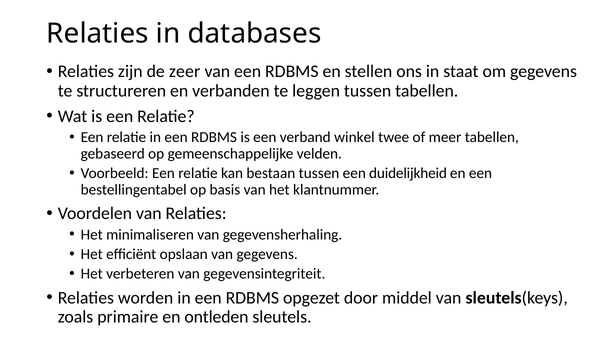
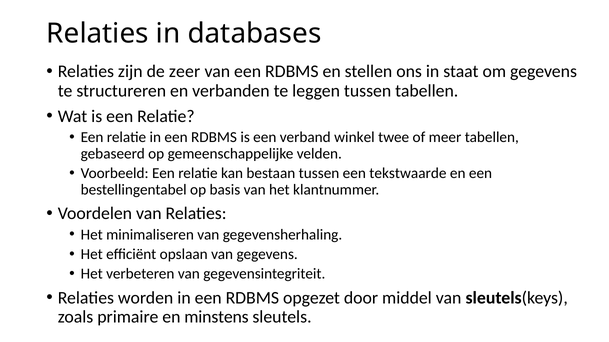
duidelijkheid: duidelijkheid -> tekstwaarde
ontleden: ontleden -> minstens
